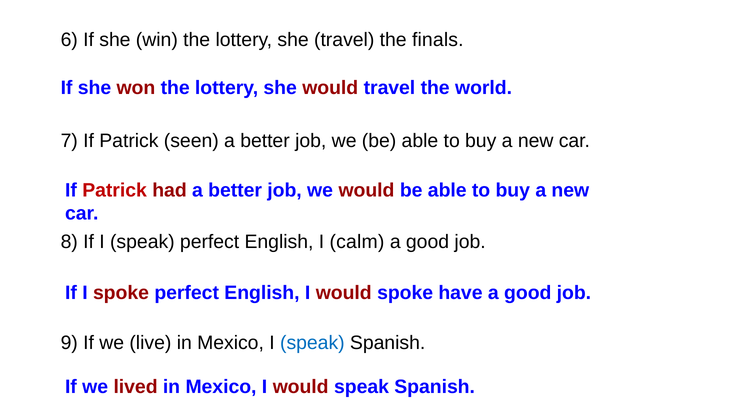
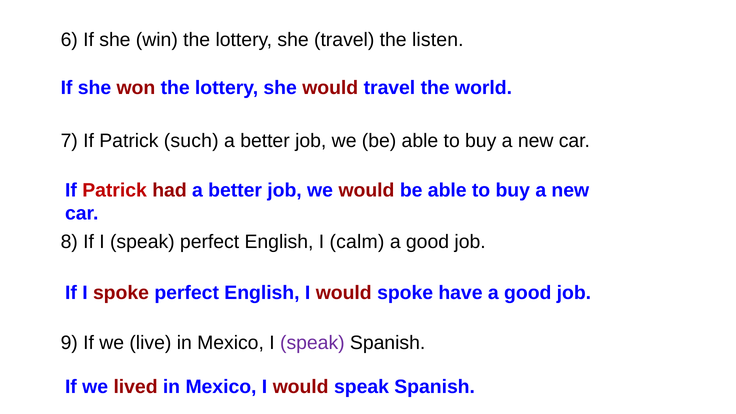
finals: finals -> listen
seen: seen -> such
speak at (312, 343) colour: blue -> purple
